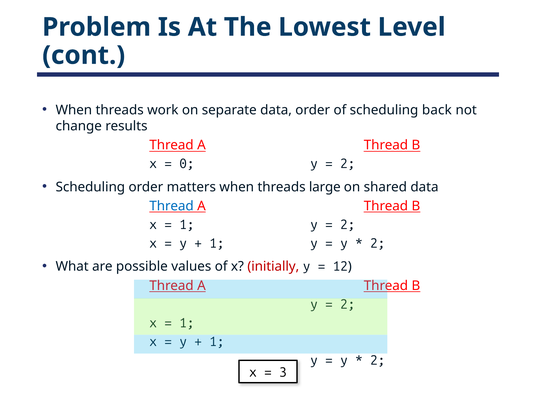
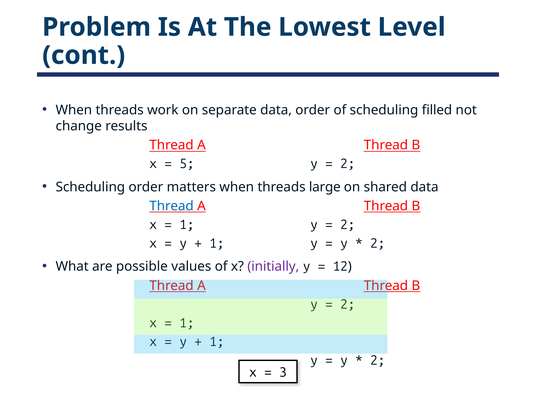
back: back -> filled
0: 0 -> 5
initially colour: red -> purple
